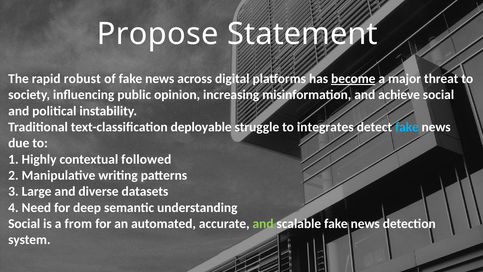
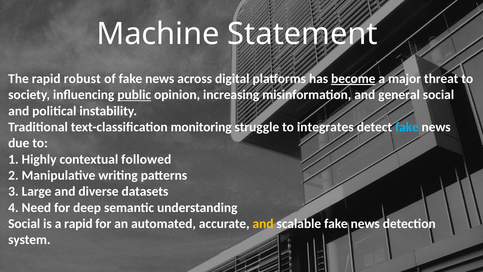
Propose: Propose -> Machine
public underline: none -> present
achieve: achieve -> general
deployable: deployable -> monitoring
a from: from -> rapid
and at (263, 223) colour: light green -> yellow
